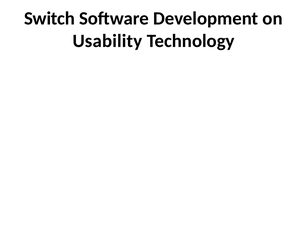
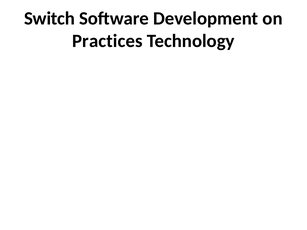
Usability: Usability -> Practices
